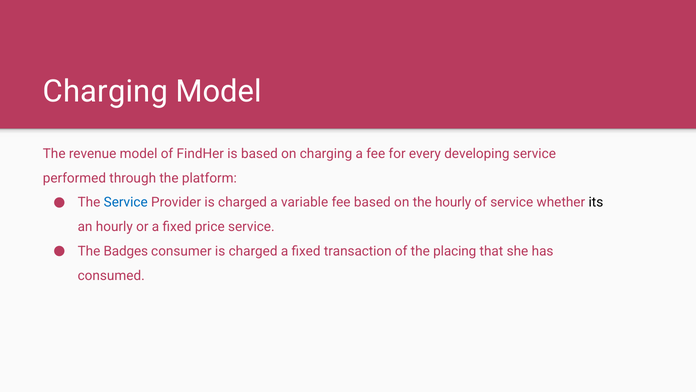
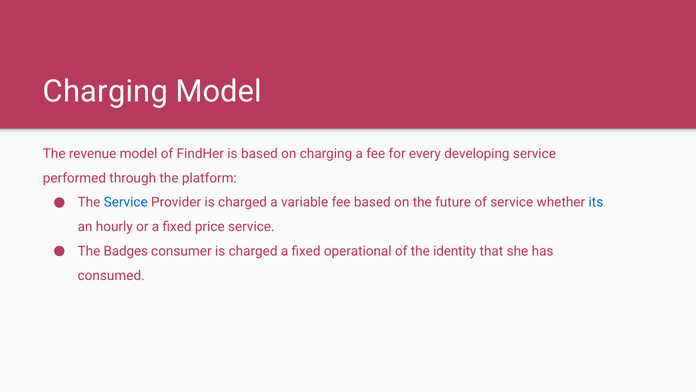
the hourly: hourly -> future
its colour: black -> blue
transaction: transaction -> operational
placing: placing -> identity
